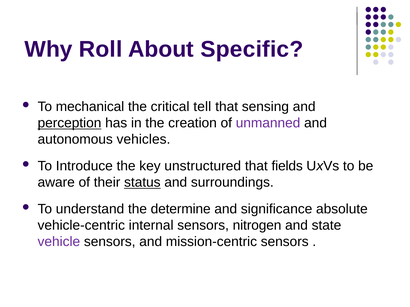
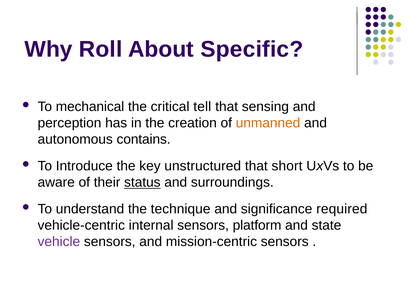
perception underline: present -> none
unmanned colour: purple -> orange
vehicles: vehicles -> contains
fields: fields -> short
determine: determine -> technique
absolute: absolute -> required
nitrogen: nitrogen -> platform
